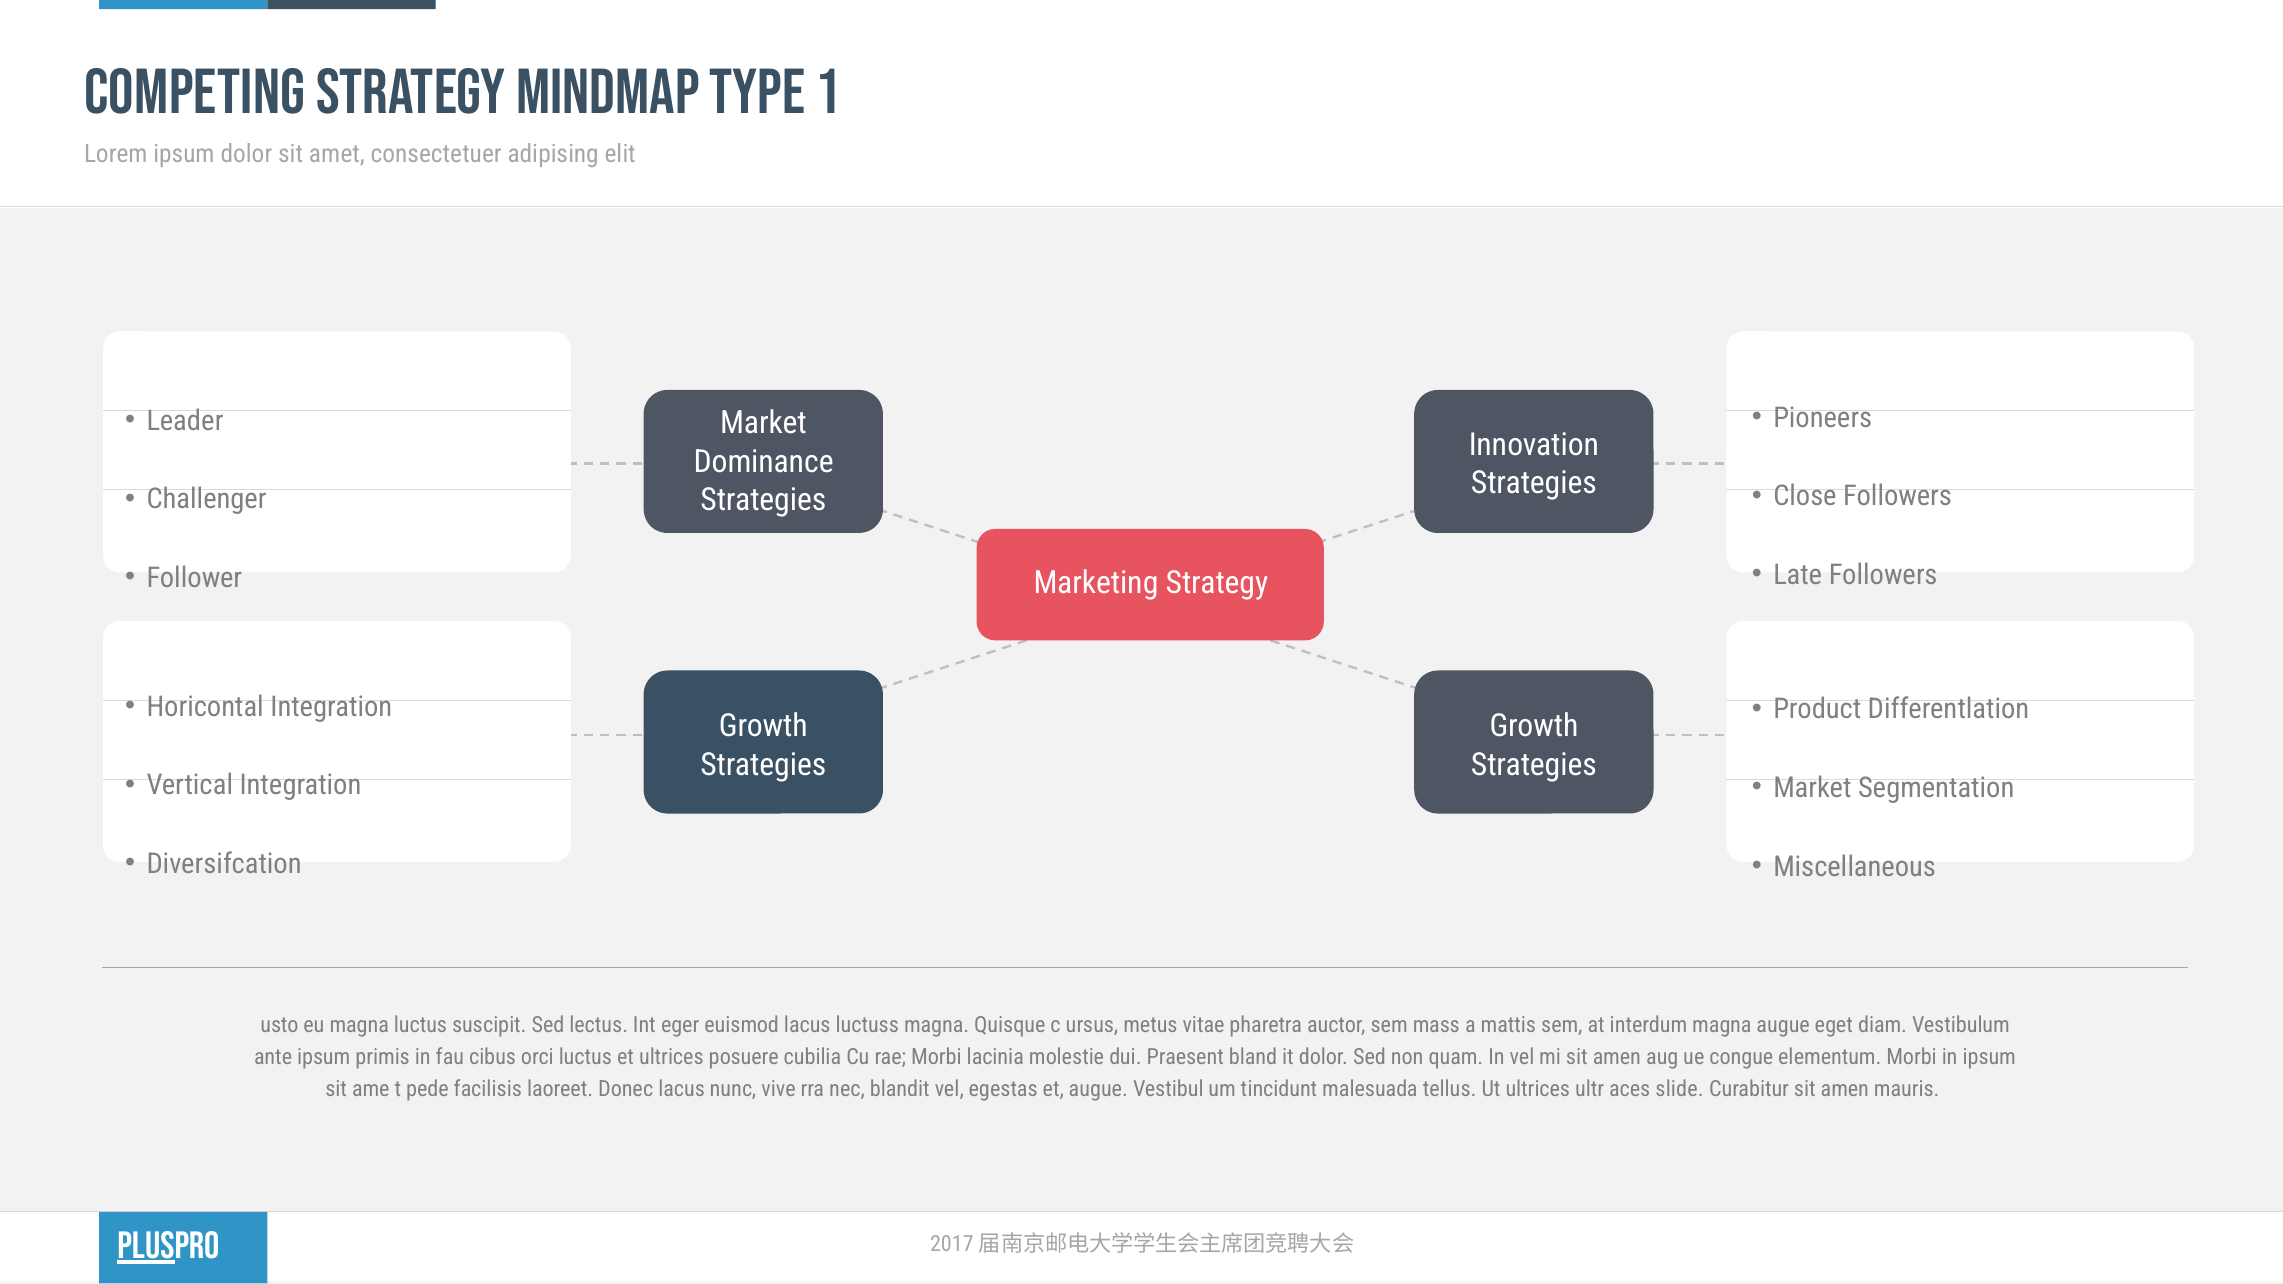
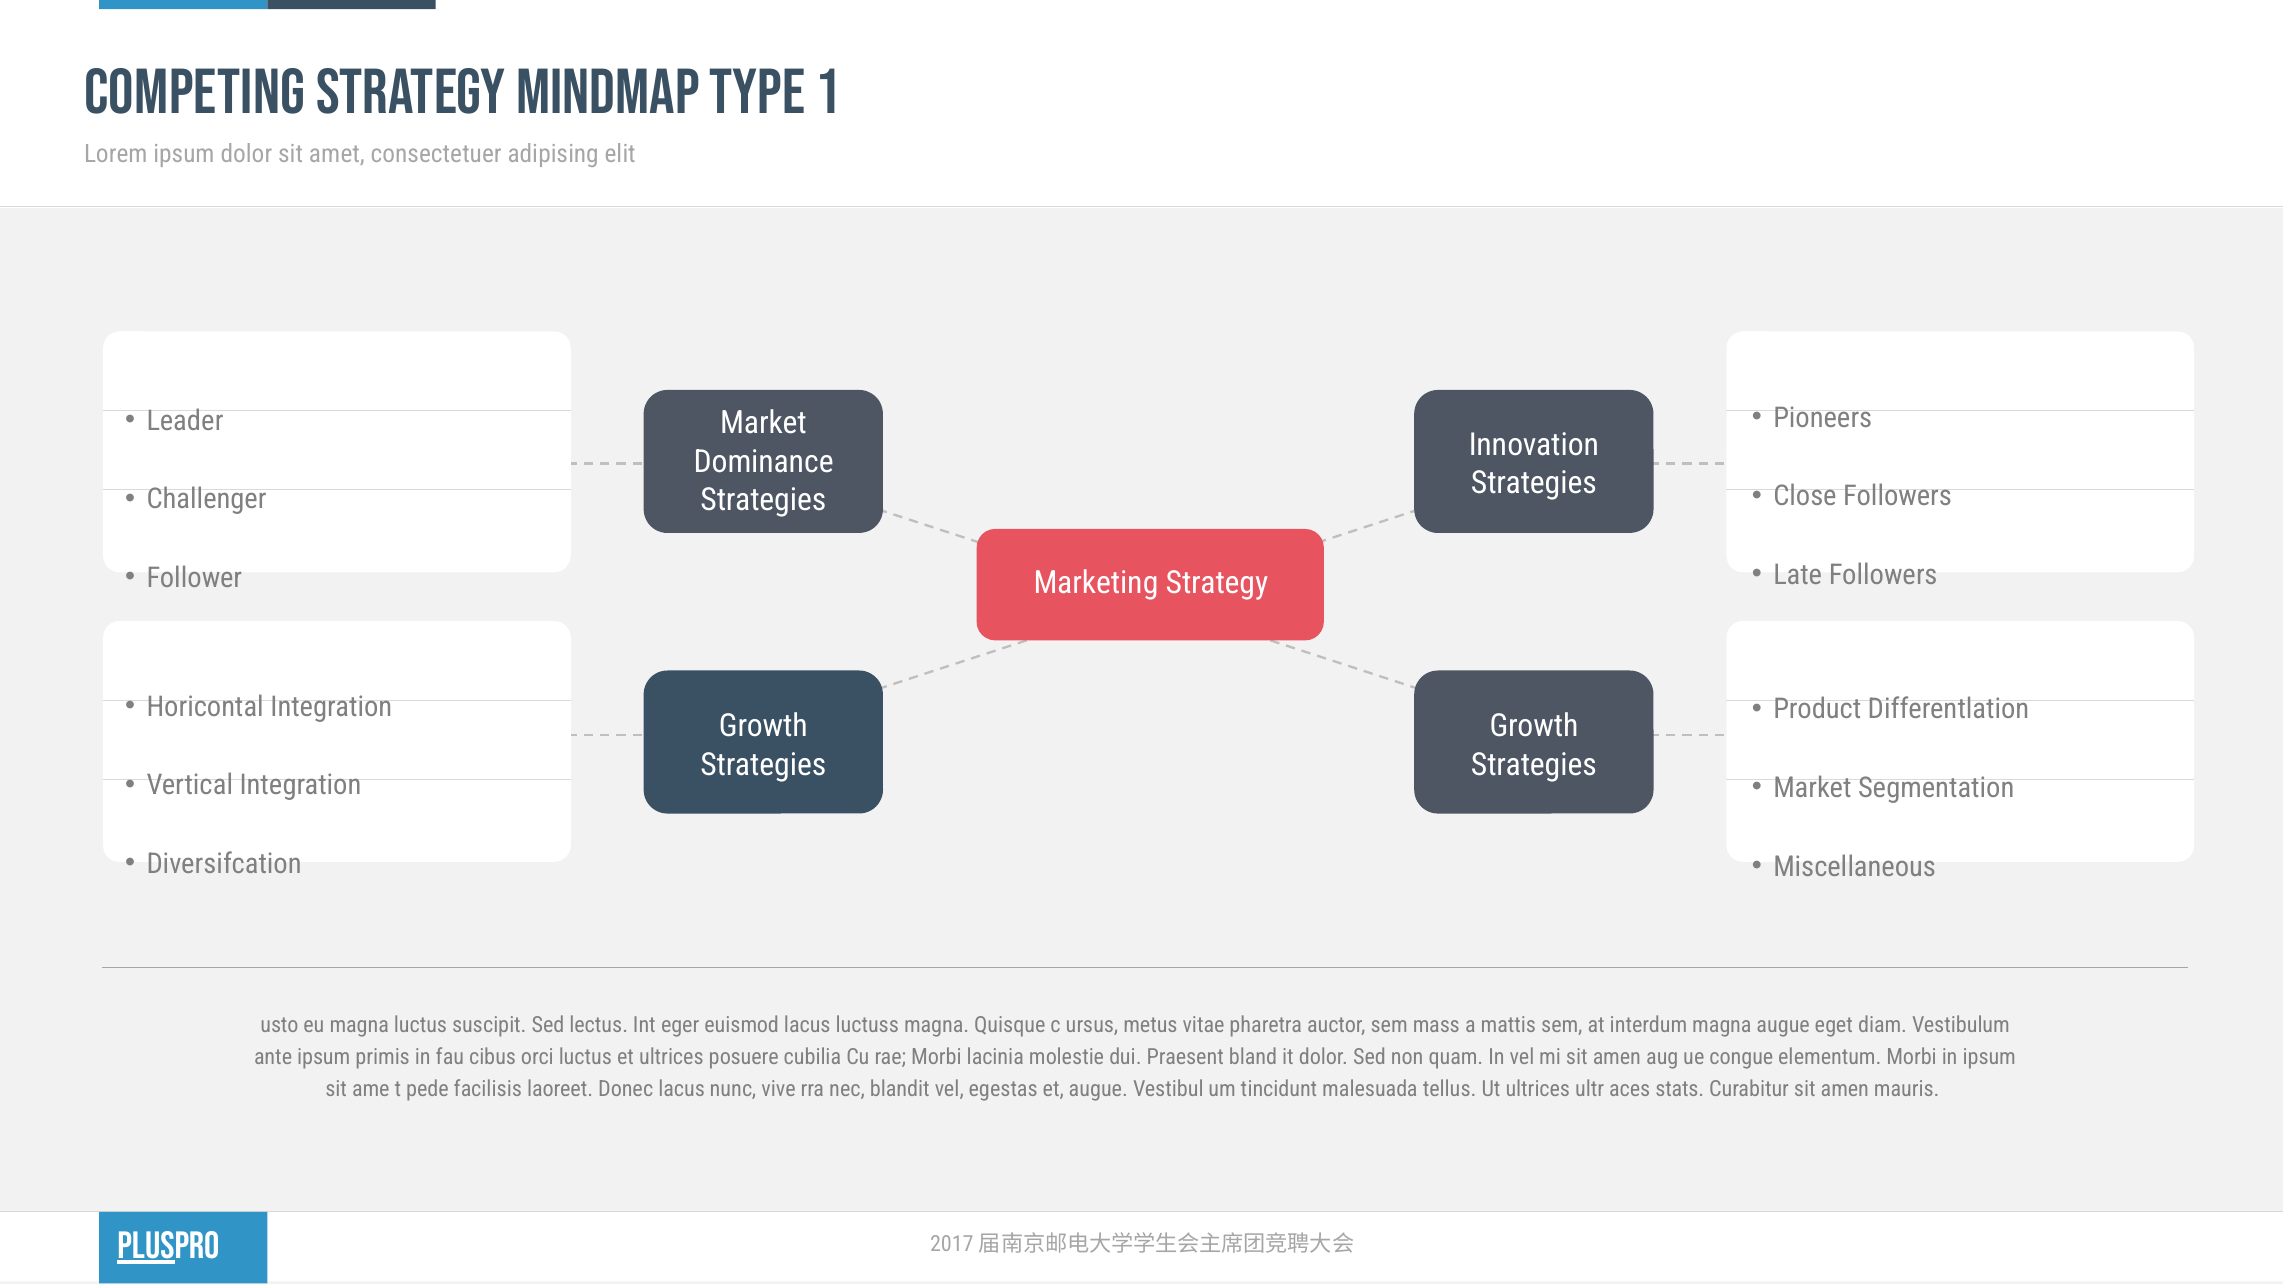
slide: slide -> stats
